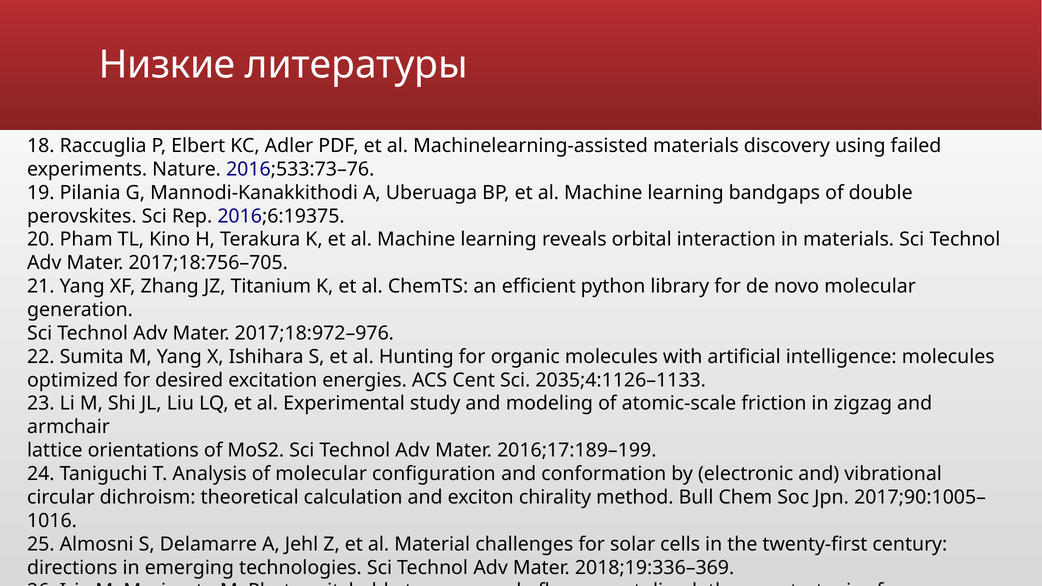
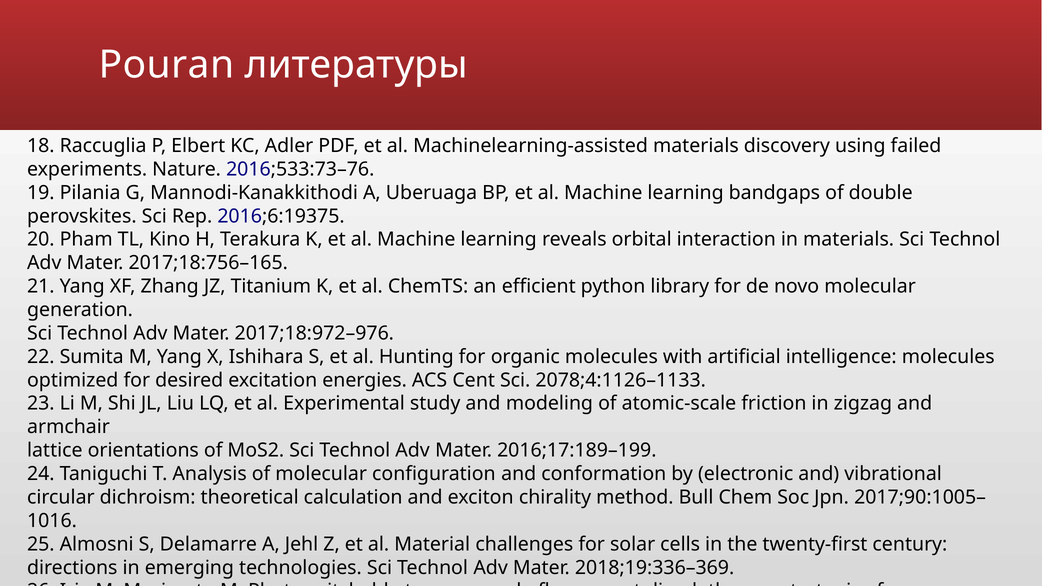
Низкие: Низкие -> Pouran
2017;18:756–705: 2017;18:756–705 -> 2017;18:756–165
2035;4:1126–1133: 2035;4:1126–1133 -> 2078;4:1126–1133
